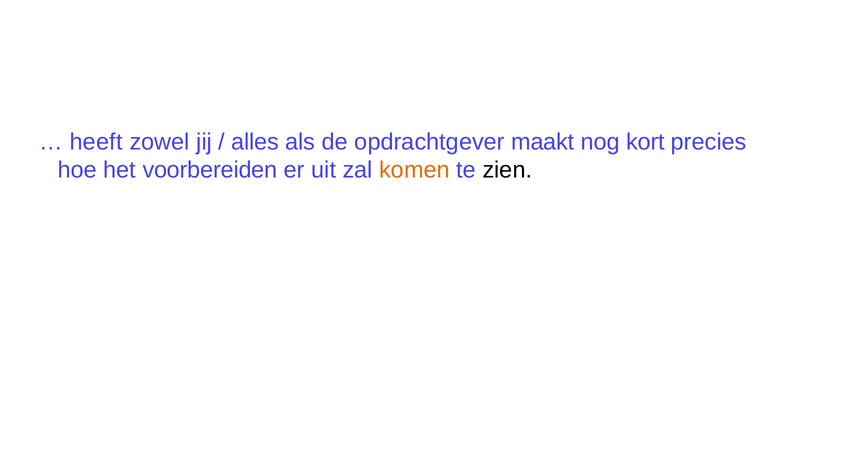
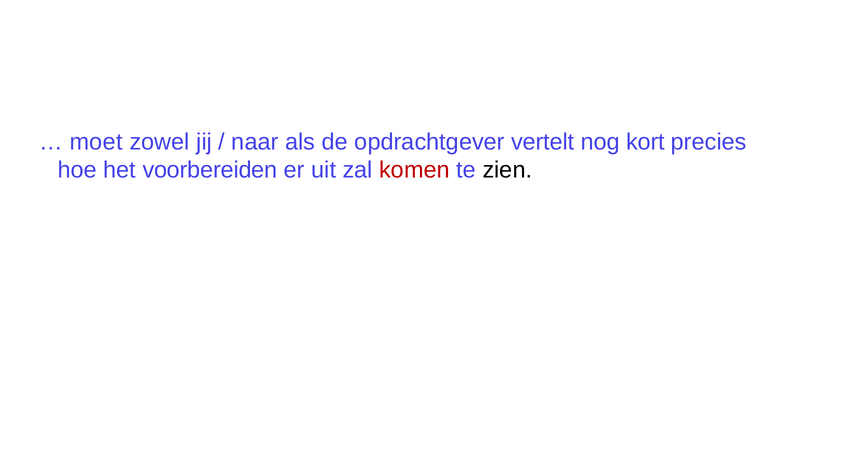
heeft: heeft -> moet
alles: alles -> naar
maakt: maakt -> vertelt
komen colour: orange -> red
